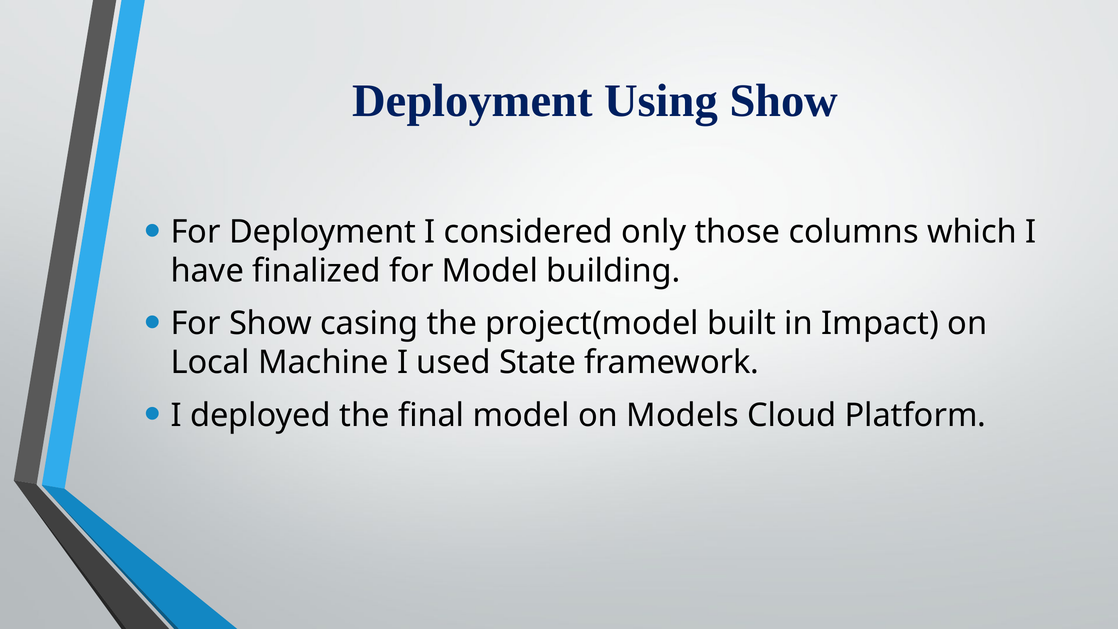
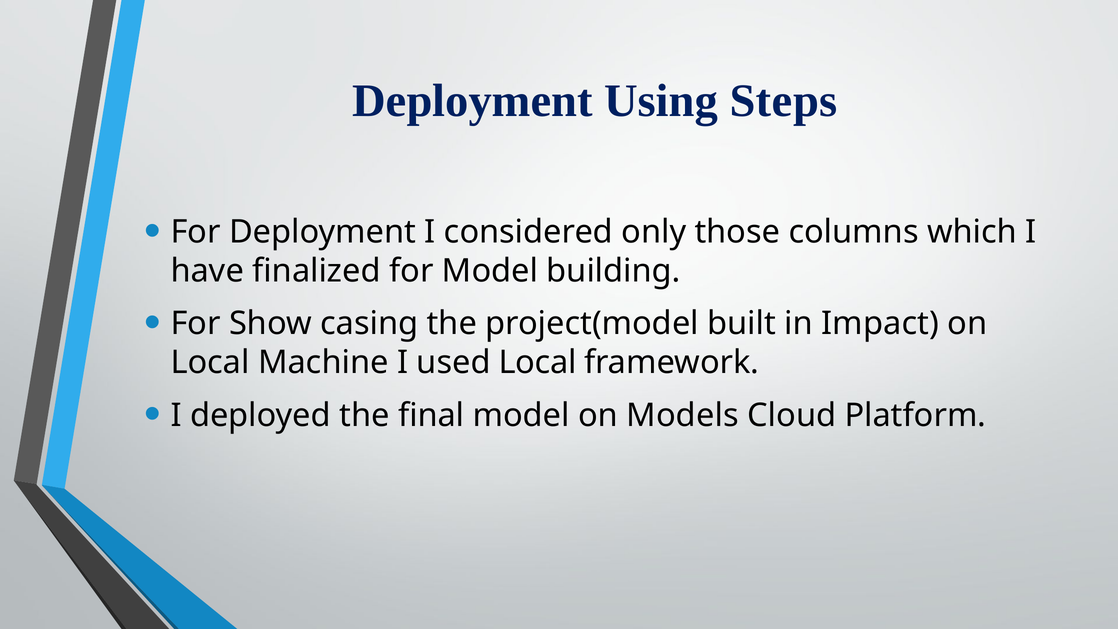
Using Show: Show -> Steps
used State: State -> Local
